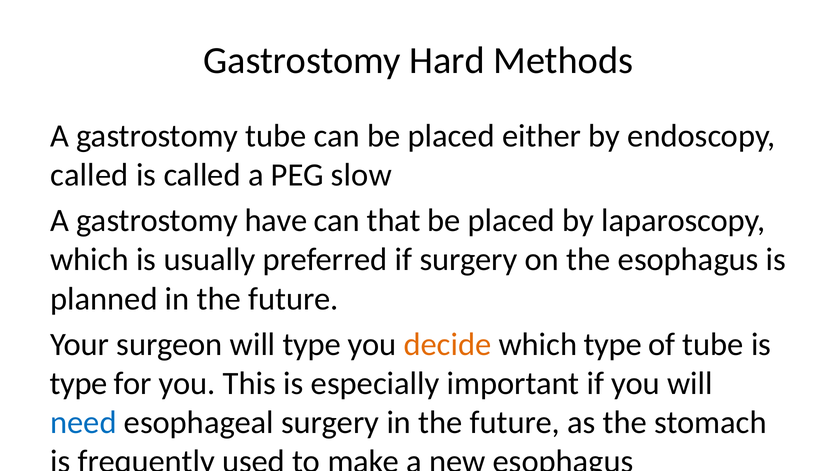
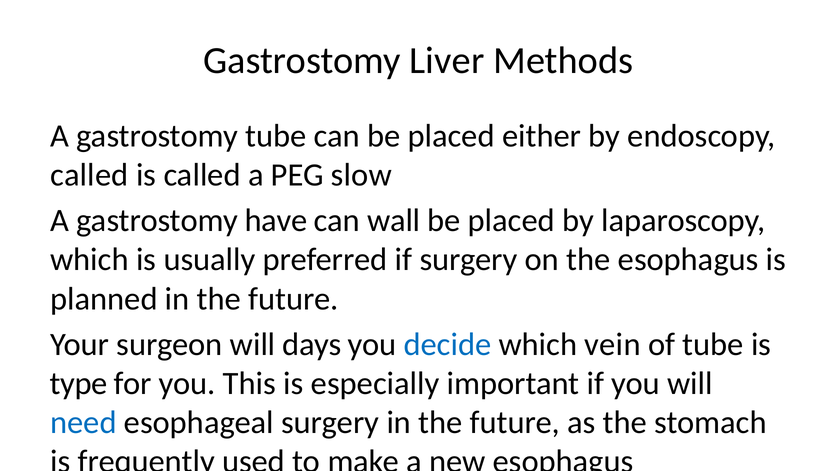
Hard: Hard -> Liver
that: that -> wall
will type: type -> days
decide colour: orange -> blue
which type: type -> vein
